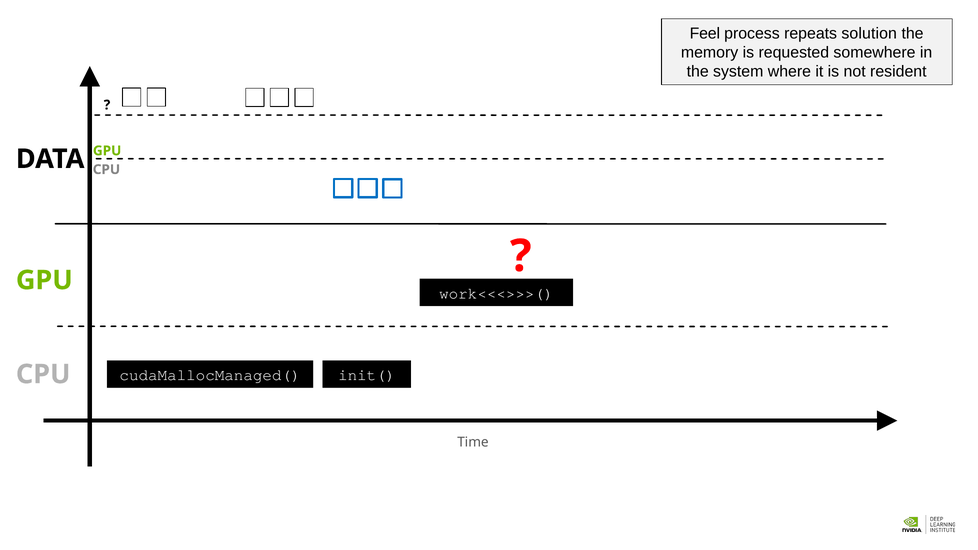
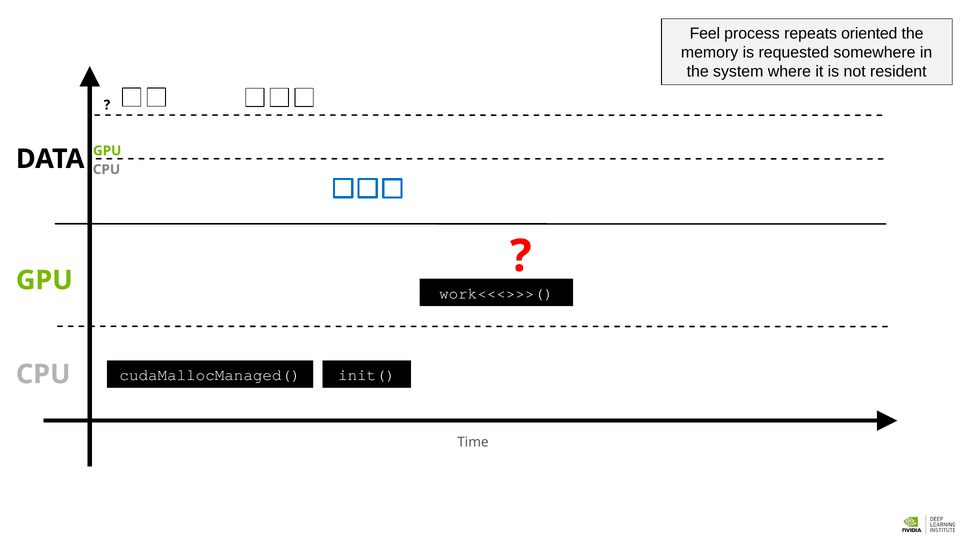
solution: solution -> oriented
